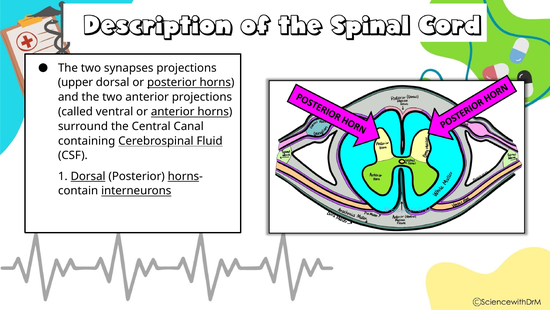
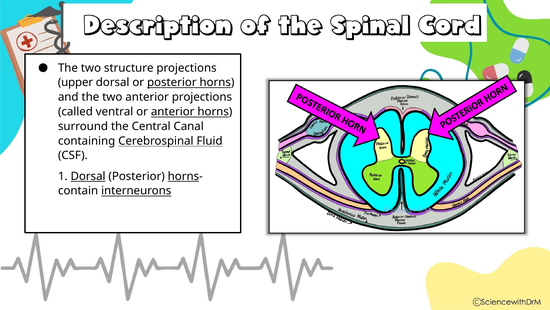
synapses: synapses -> structure
